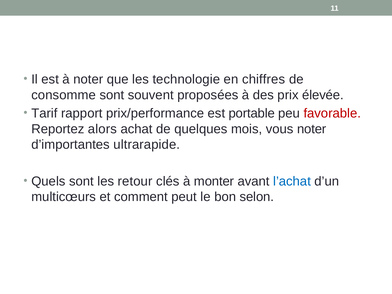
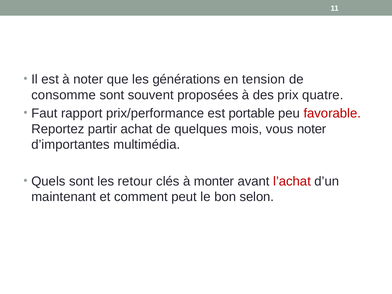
technologie: technologie -> générations
chiffres: chiffres -> tension
élevée: élevée -> quatre
Tarif: Tarif -> Faut
alors: alors -> partir
ultrarapide: ultrarapide -> multimédia
l’achat colour: blue -> red
multicœurs: multicœurs -> maintenant
